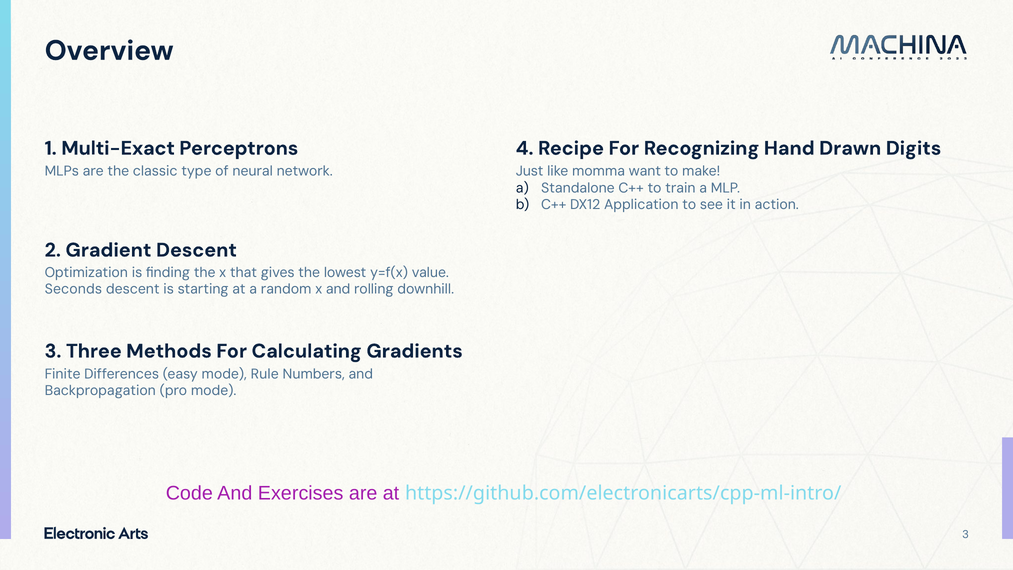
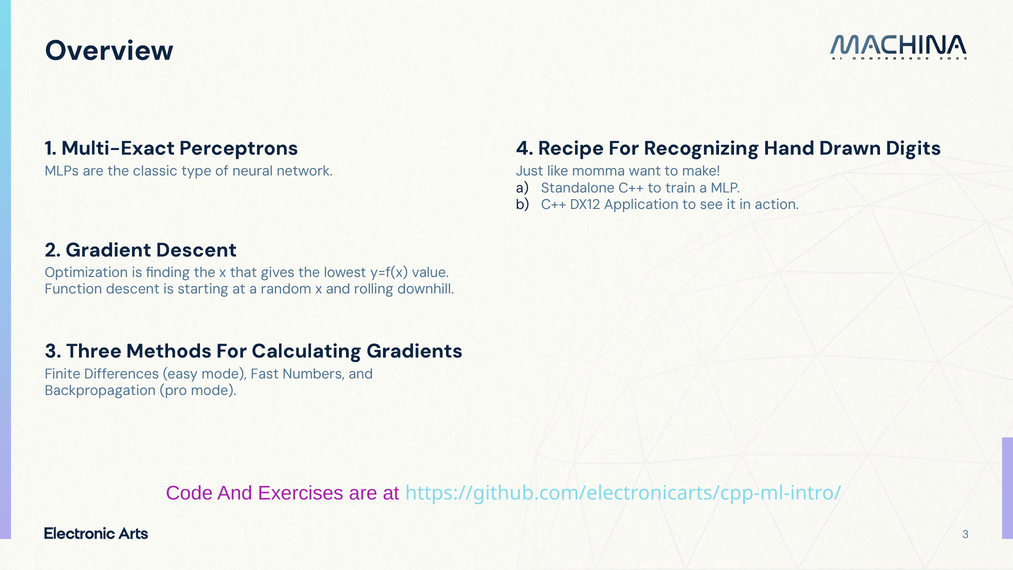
Seconds: Seconds -> Function
Rule: Rule -> Fast
